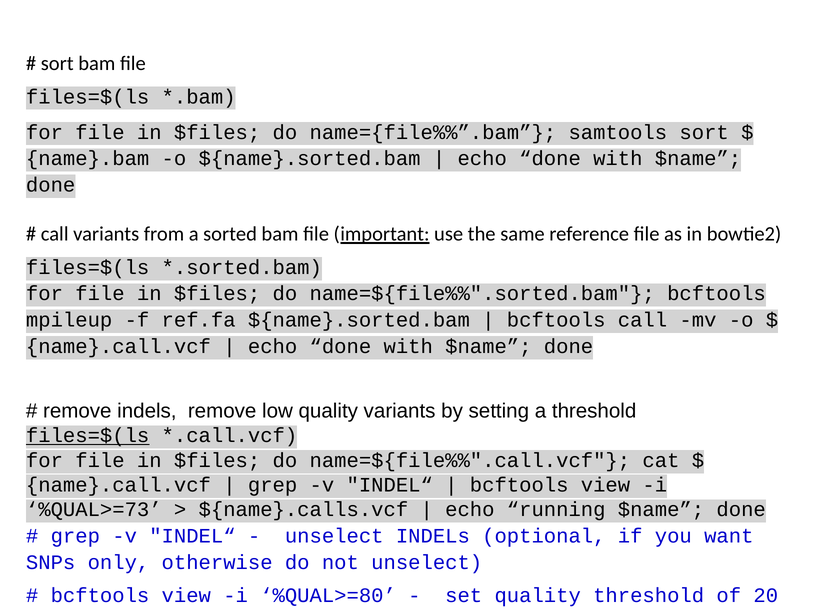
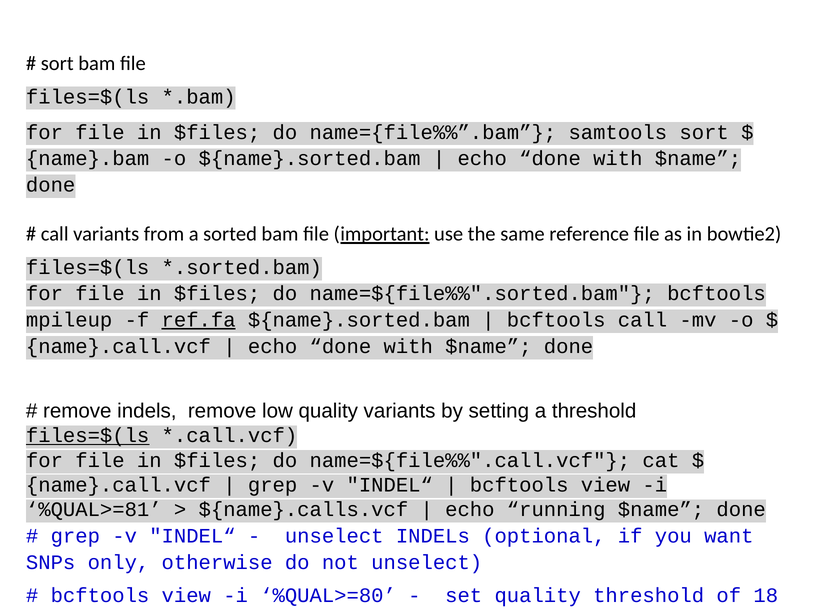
ref.fa underline: none -> present
%QUAL>=73: %QUAL>=73 -> %QUAL>=81
20: 20 -> 18
